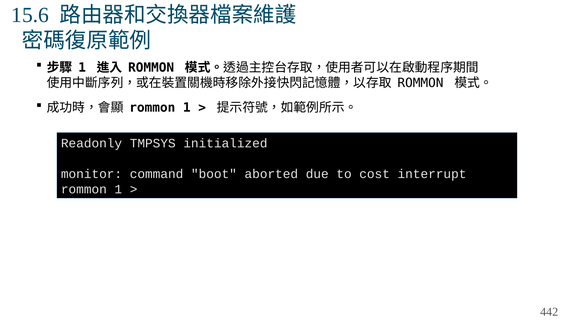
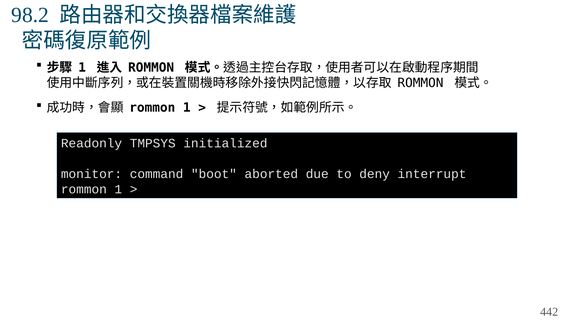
15.6: 15.6 -> 98.2
cost: cost -> deny
